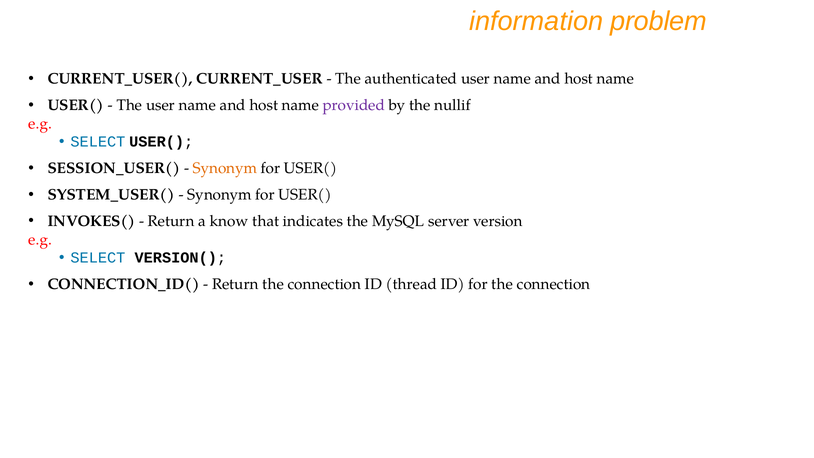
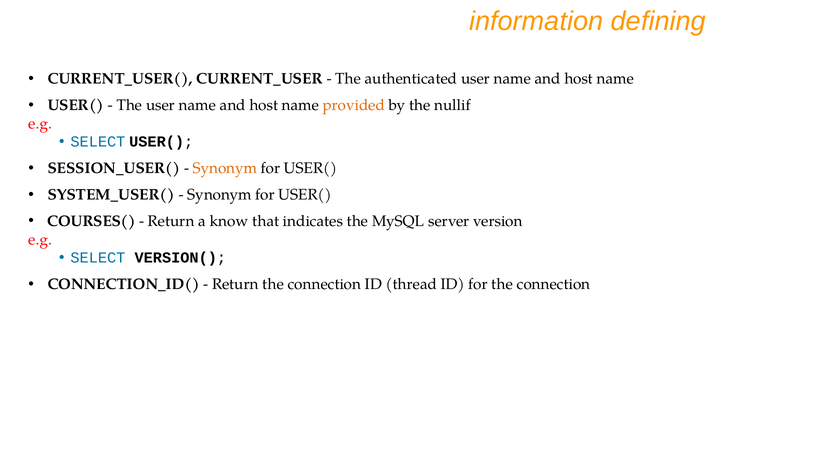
problem: problem -> defining
provided colour: purple -> orange
INVOKES(: INVOKES( -> COURSES(
